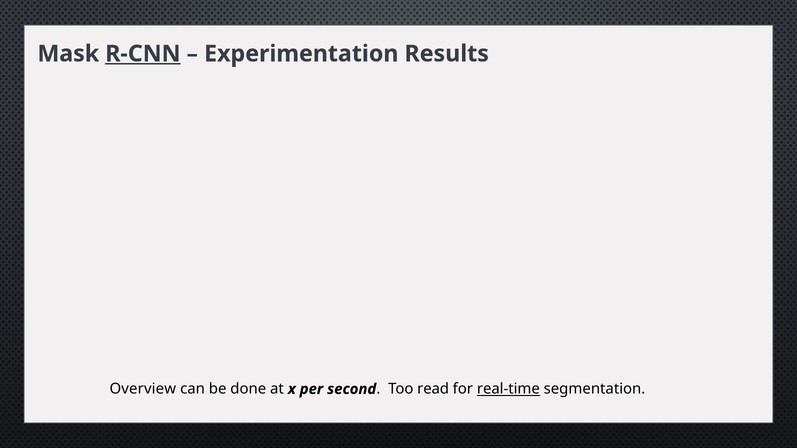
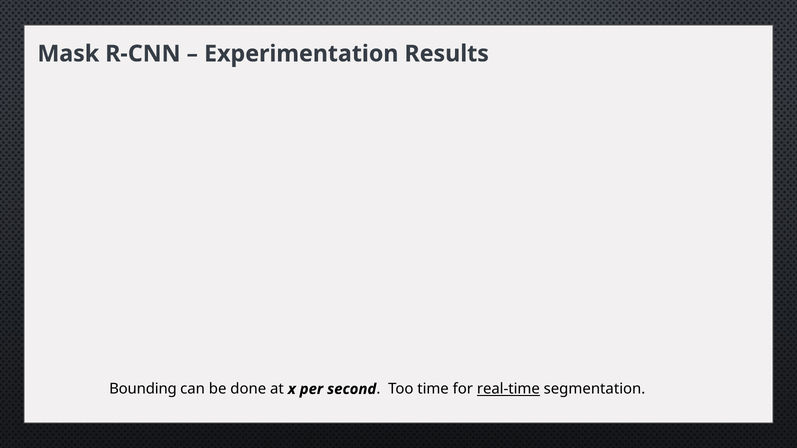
R-CNN underline: present -> none
Overview: Overview -> Bounding
read: read -> time
